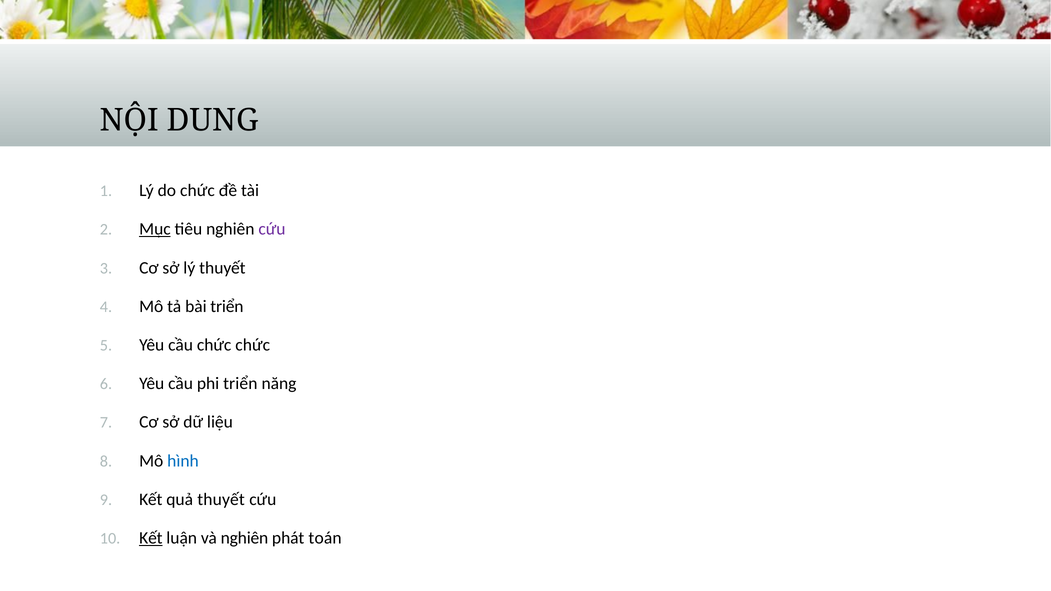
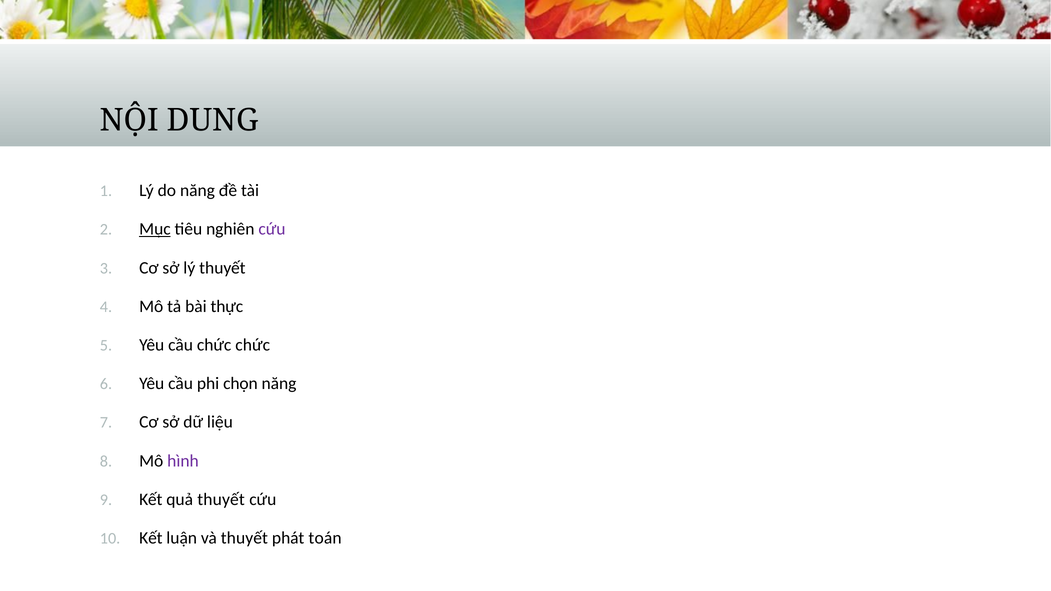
do chức: chức -> năng
bài triển: triển -> thực
phi triển: triển -> chọn
hình colour: blue -> purple
Kết at (151, 538) underline: present -> none
và nghiên: nghiên -> thuyết
